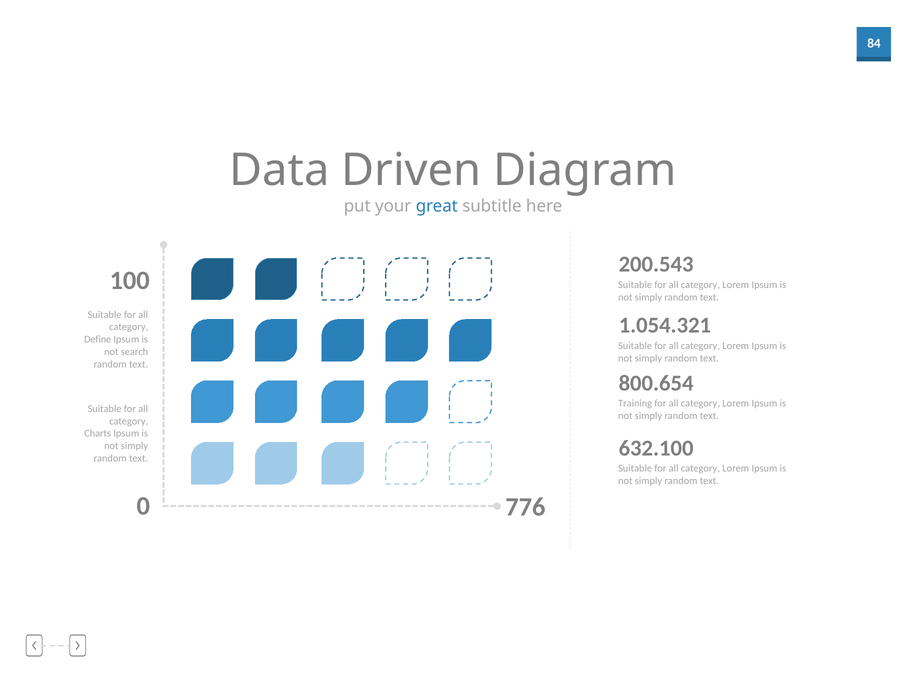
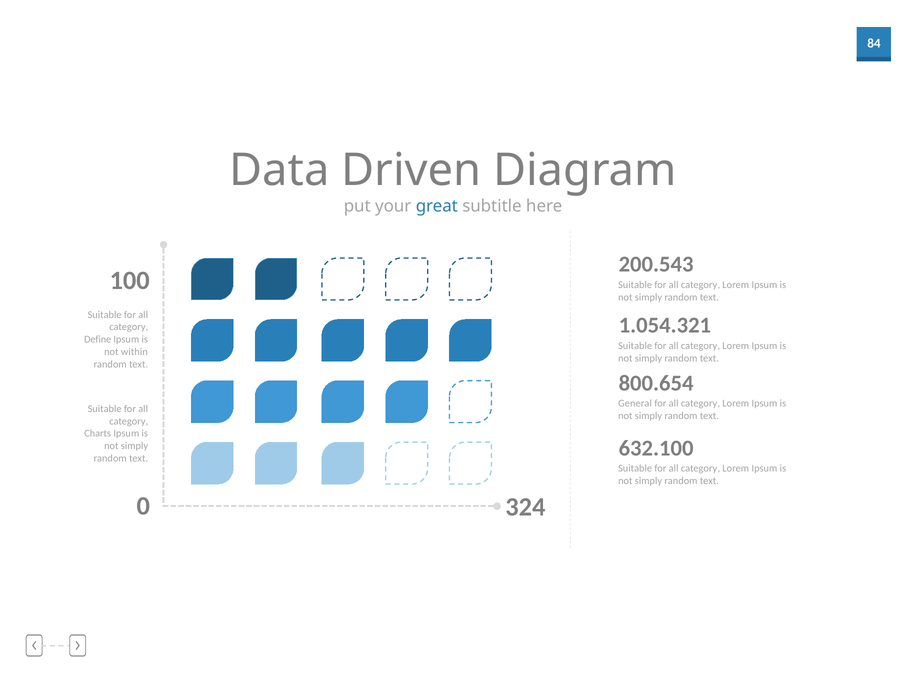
search: search -> within
Training: Training -> General
776: 776 -> 324
